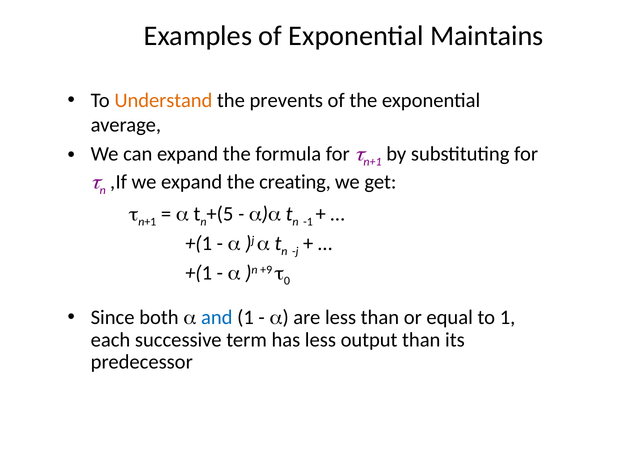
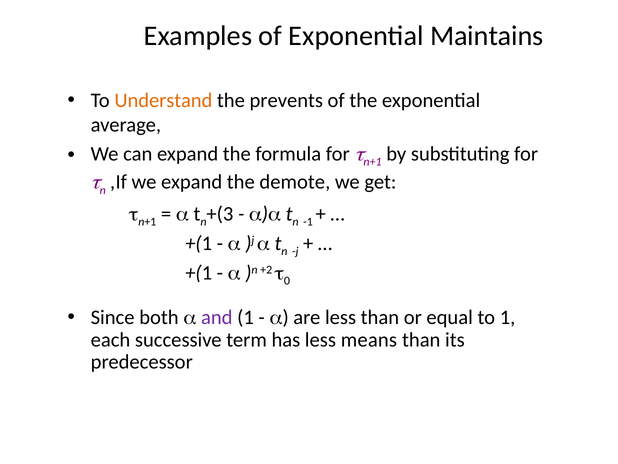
creating: creating -> demote
+(5: +(5 -> +(3
+9: +9 -> +2
and colour: blue -> purple
output: output -> means
